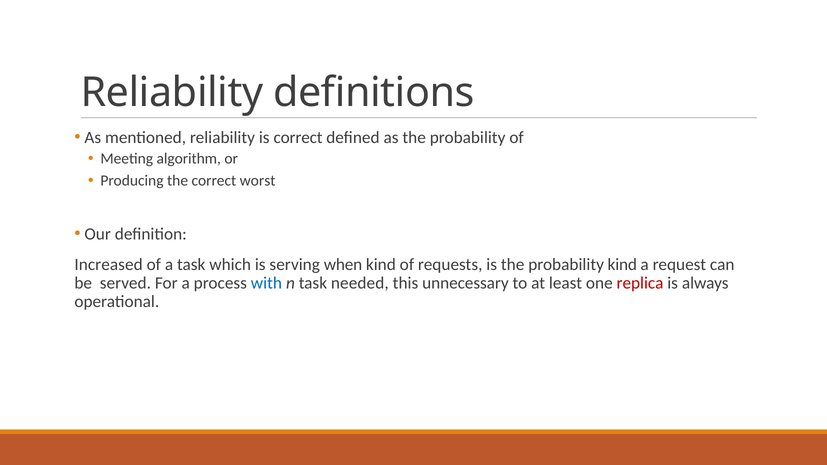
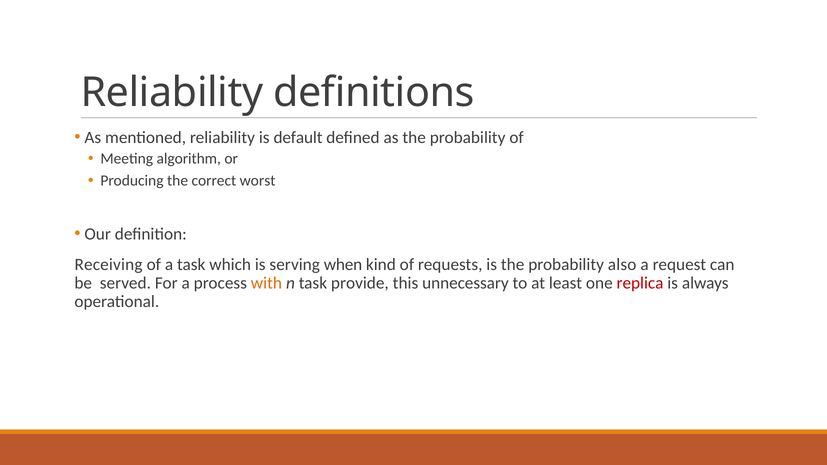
is correct: correct -> default
Increased: Increased -> Receiving
probability kind: kind -> also
with colour: blue -> orange
needed: needed -> provide
